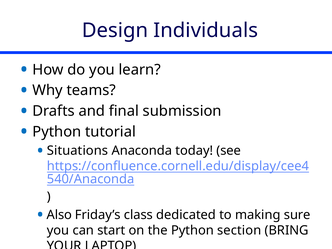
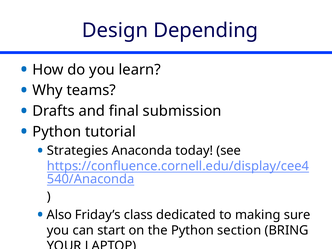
Individuals: Individuals -> Depending
Situations: Situations -> Strategies
